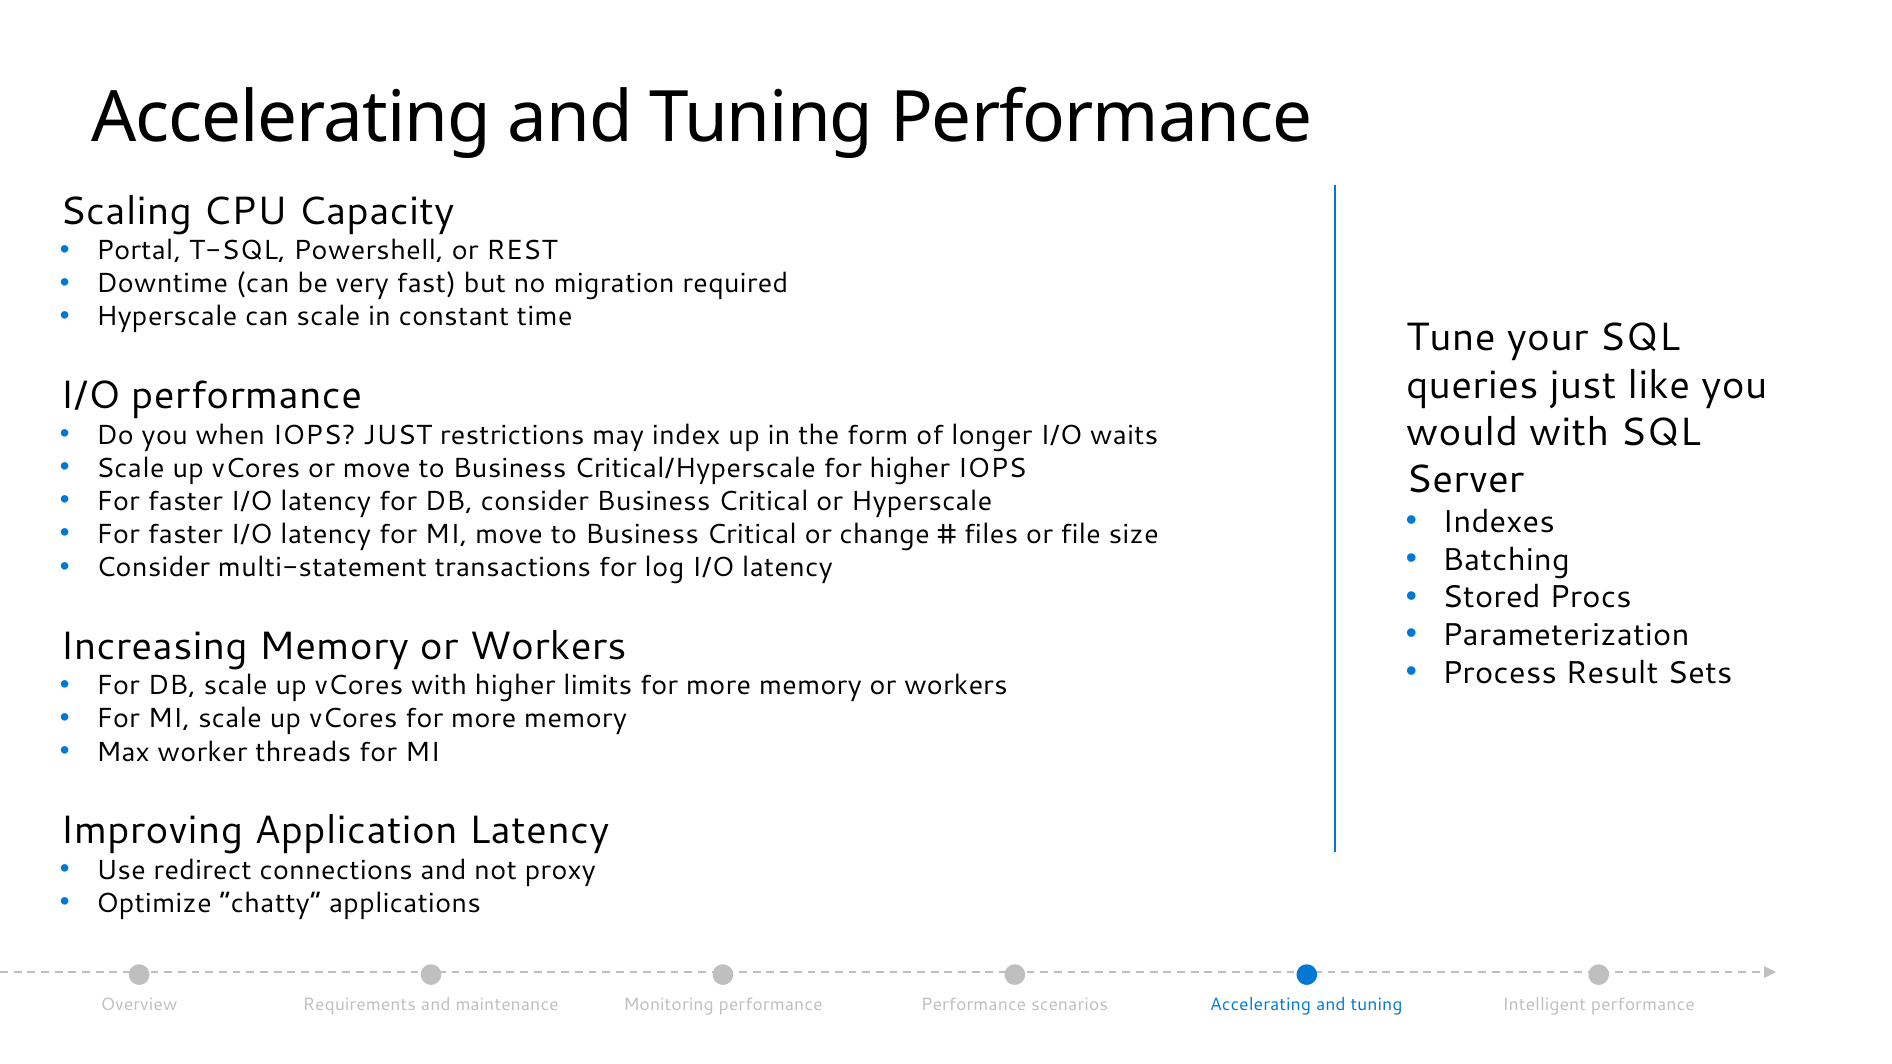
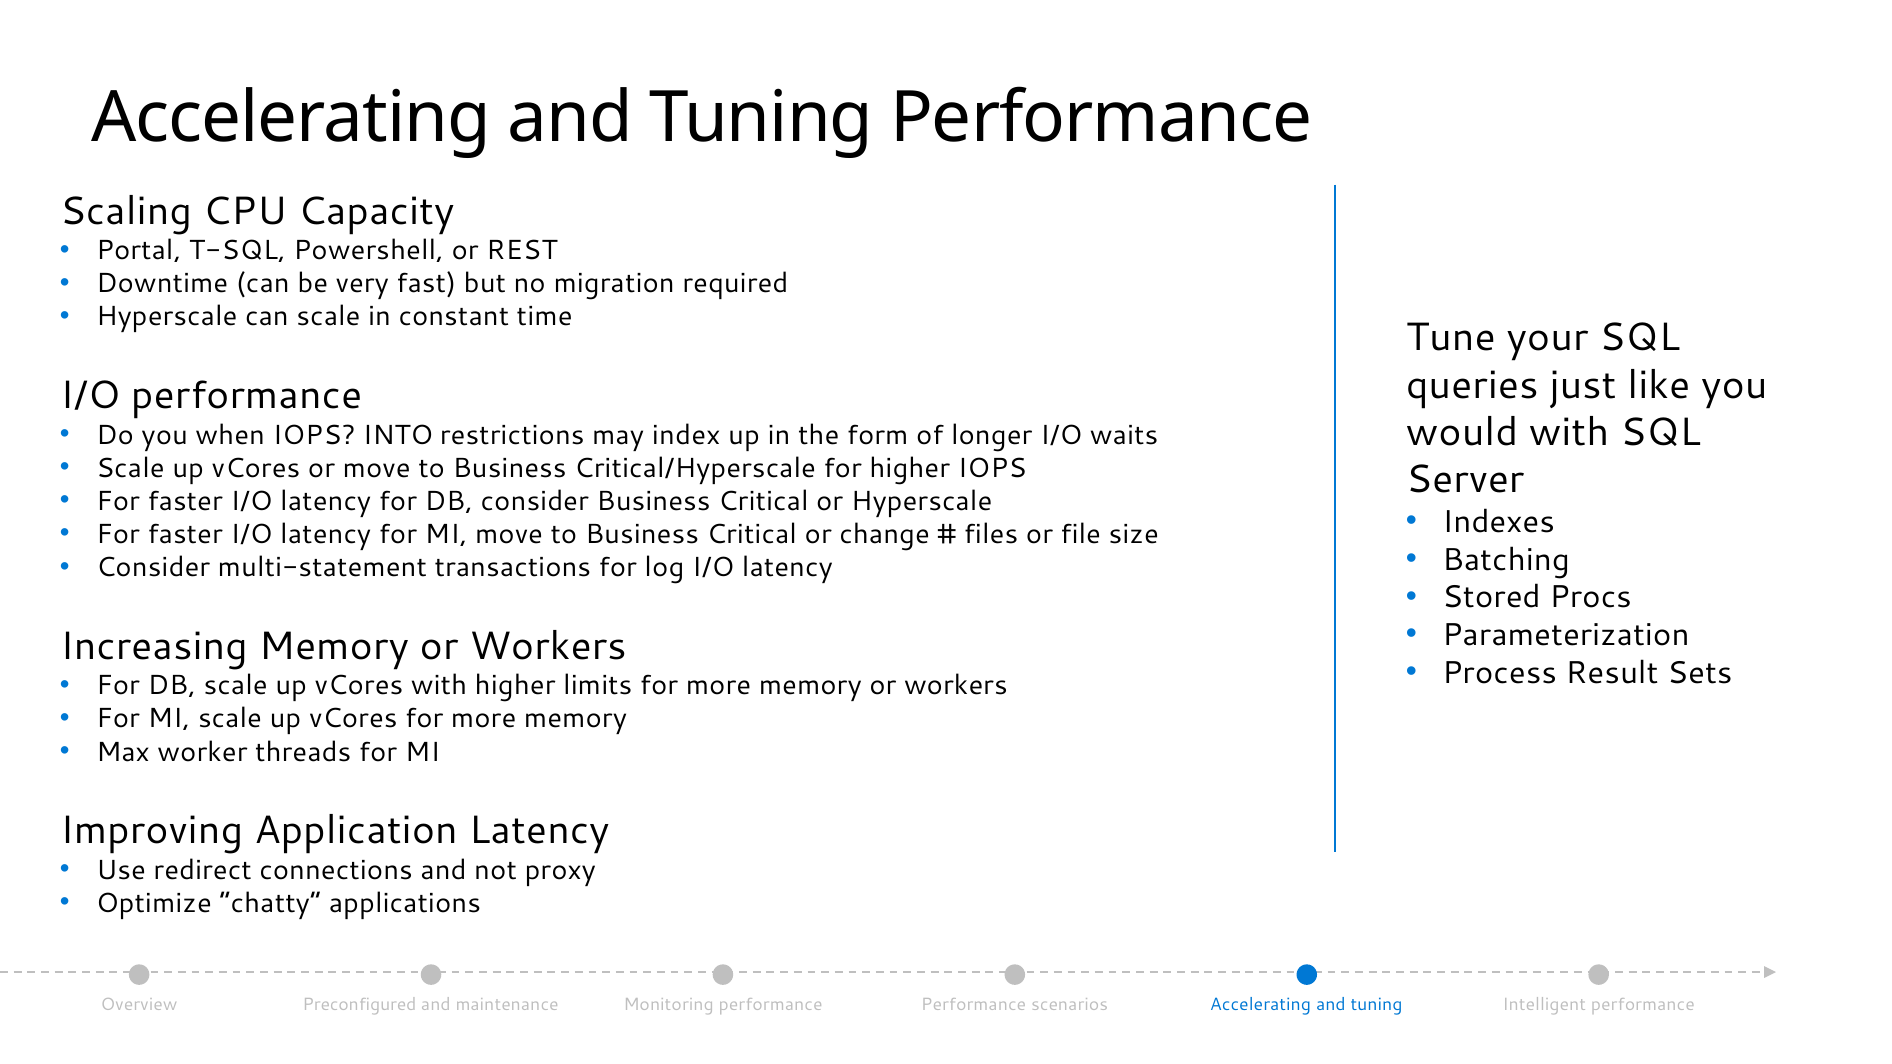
IOPS JUST: JUST -> INTO
Requirements: Requirements -> Preconfigured
